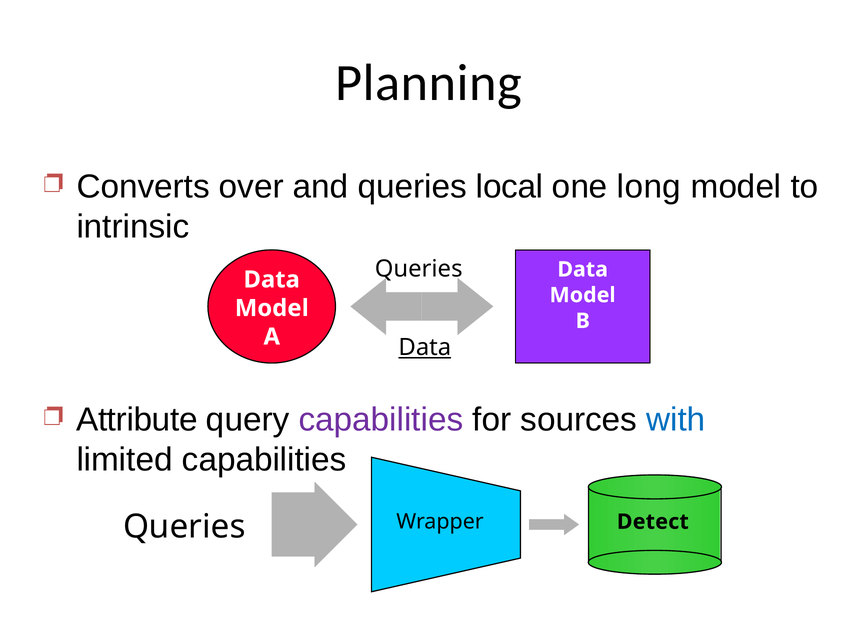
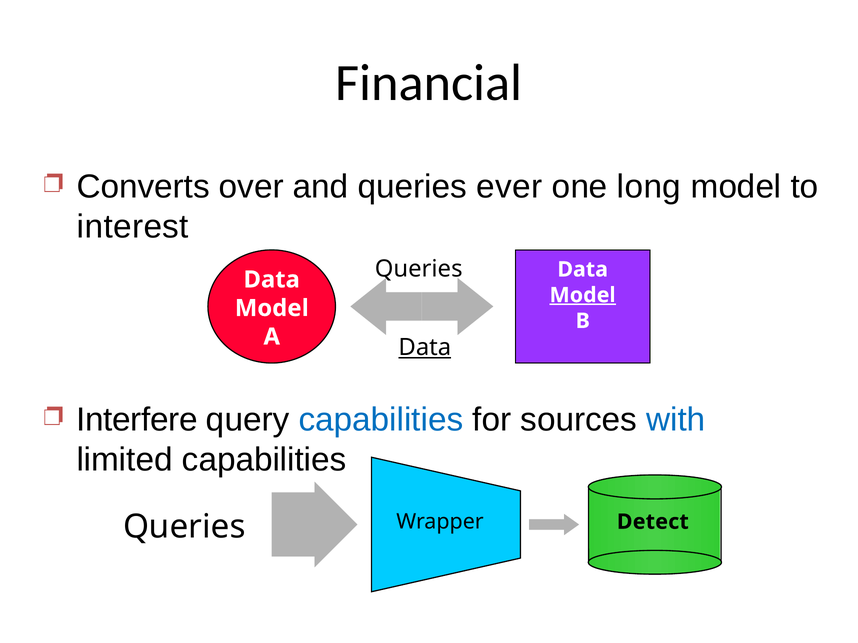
Planning: Planning -> Financial
local: local -> ever
intrinsic: intrinsic -> interest
Model at (583, 295) underline: none -> present
Attribute: Attribute -> Interfere
capabilities at (381, 420) colour: purple -> blue
